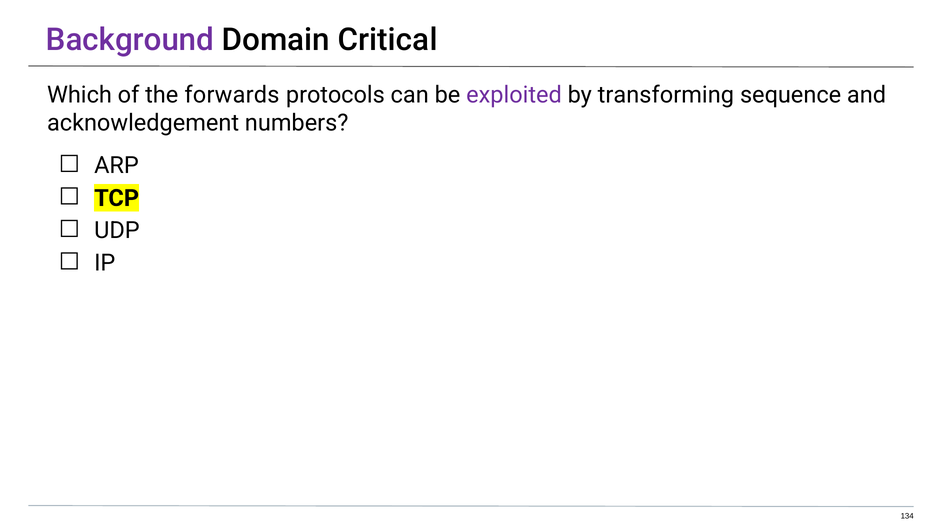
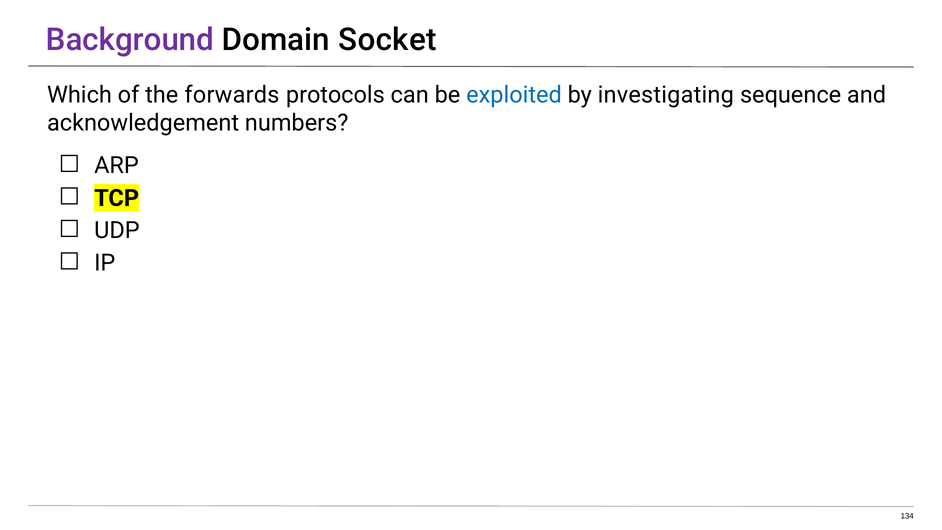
Critical: Critical -> Socket
exploited colour: purple -> blue
transforming: transforming -> investigating
